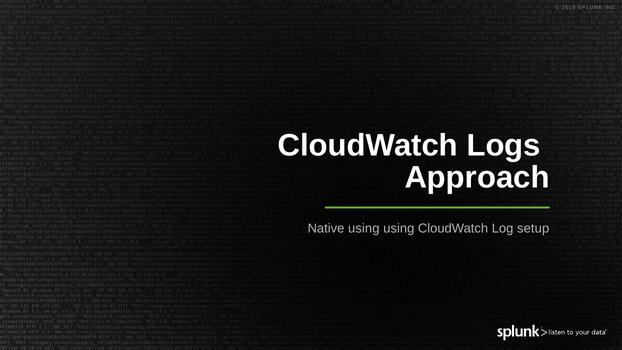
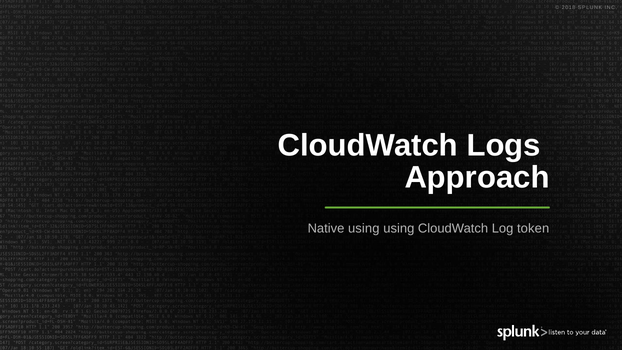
setup: setup -> token
